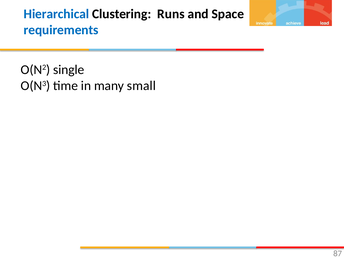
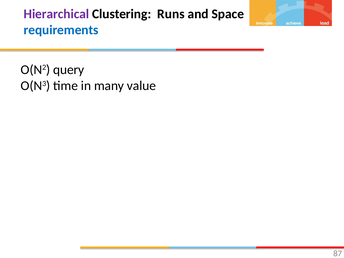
Hierarchical colour: blue -> purple
single: single -> query
small: small -> value
